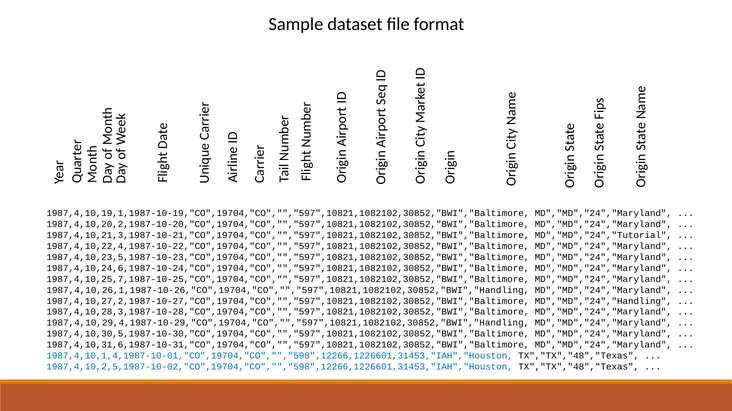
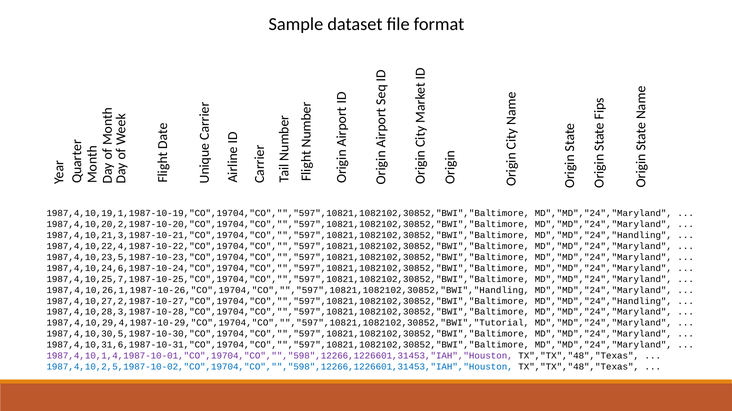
1987,4,10,21,3,1987-10-21,"CO",19704,"CO","","597",10821,1082102,30852,"BWI","Baltimore MD","MD","24","Tutorial: MD","MD","24","Tutorial -> MD","MD","24","Handling
1987,4,10,29,4,1987-10-29,"CO",19704,"CO","","597",10821,1082102,30852,"BWI","Handling: 1987,4,10,29,4,1987-10-29,"CO",19704,"CO","","597",10821,1082102,30852,"BWI","Handling -> 1987,4,10,29,4,1987-10-29,"CO",19704,"CO","","597",10821,1082102,30852,"BWI","Tutorial
1987,4,10,1,4,1987-10-01,"CO",19704,"CO","","598",12266,1226601,31453,"IAH","Houston colour: blue -> purple
